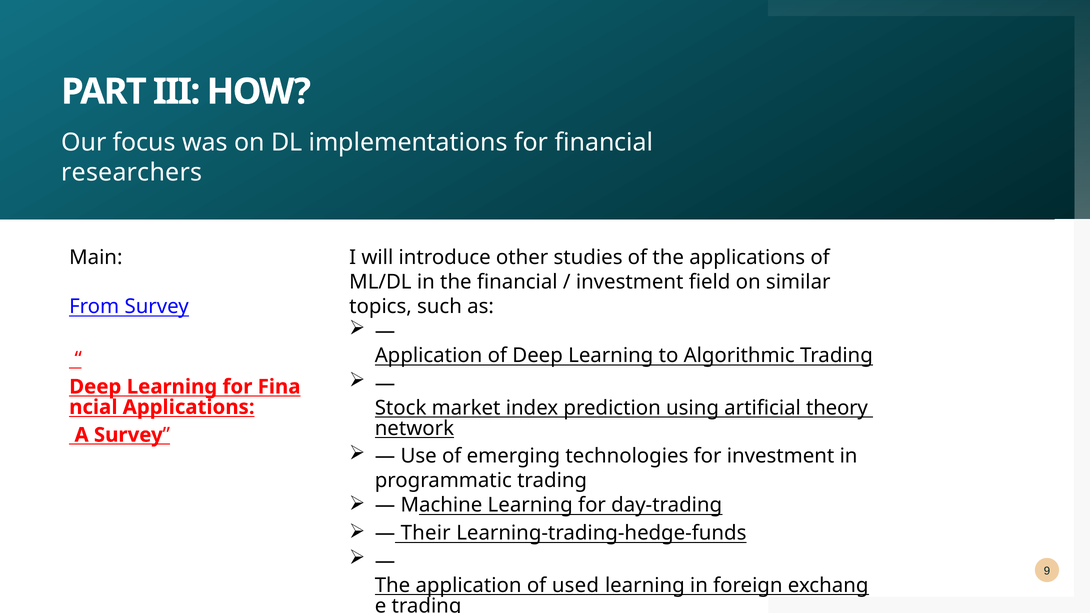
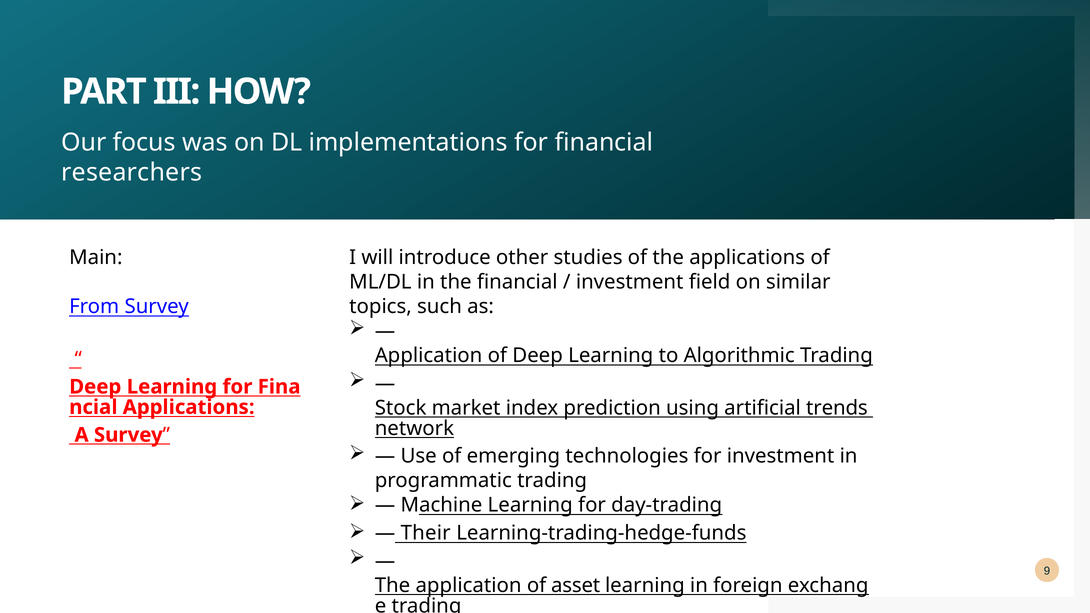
theory: theory -> trends
used: used -> asset
